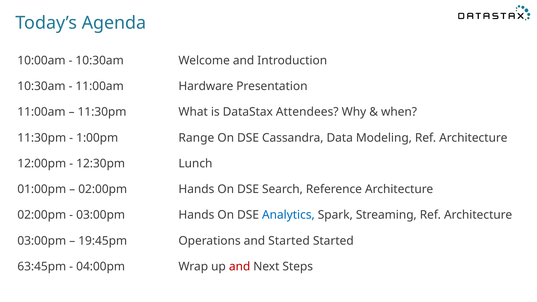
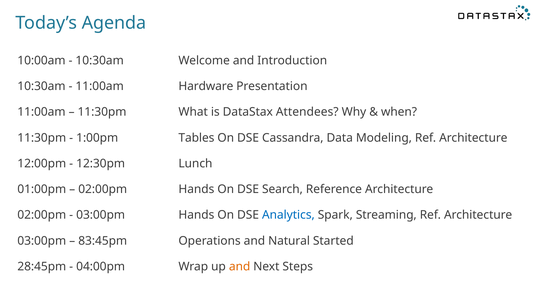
Range: Range -> Tables
19:45pm: 19:45pm -> 83:45pm
and Started: Started -> Natural
63:45pm: 63:45pm -> 28:45pm
and at (240, 267) colour: red -> orange
